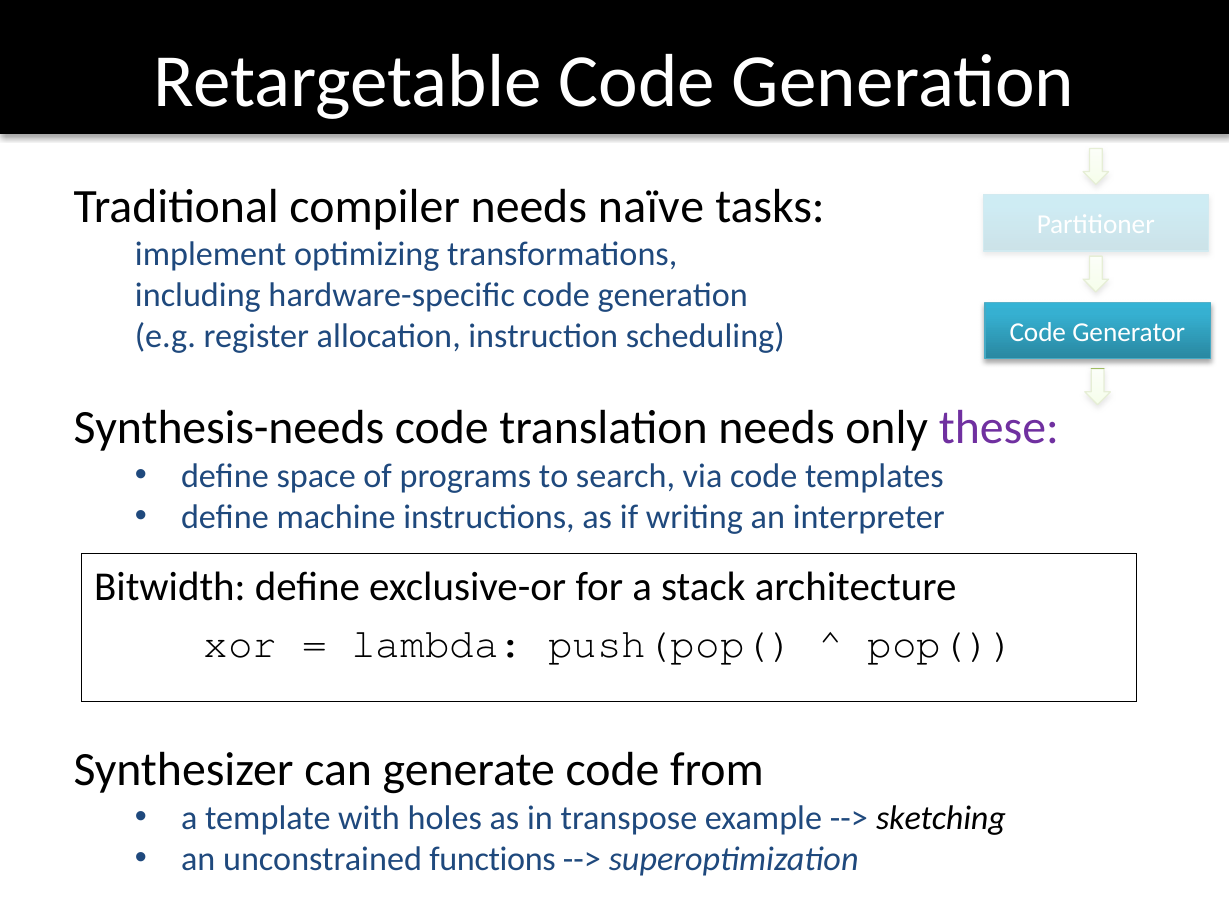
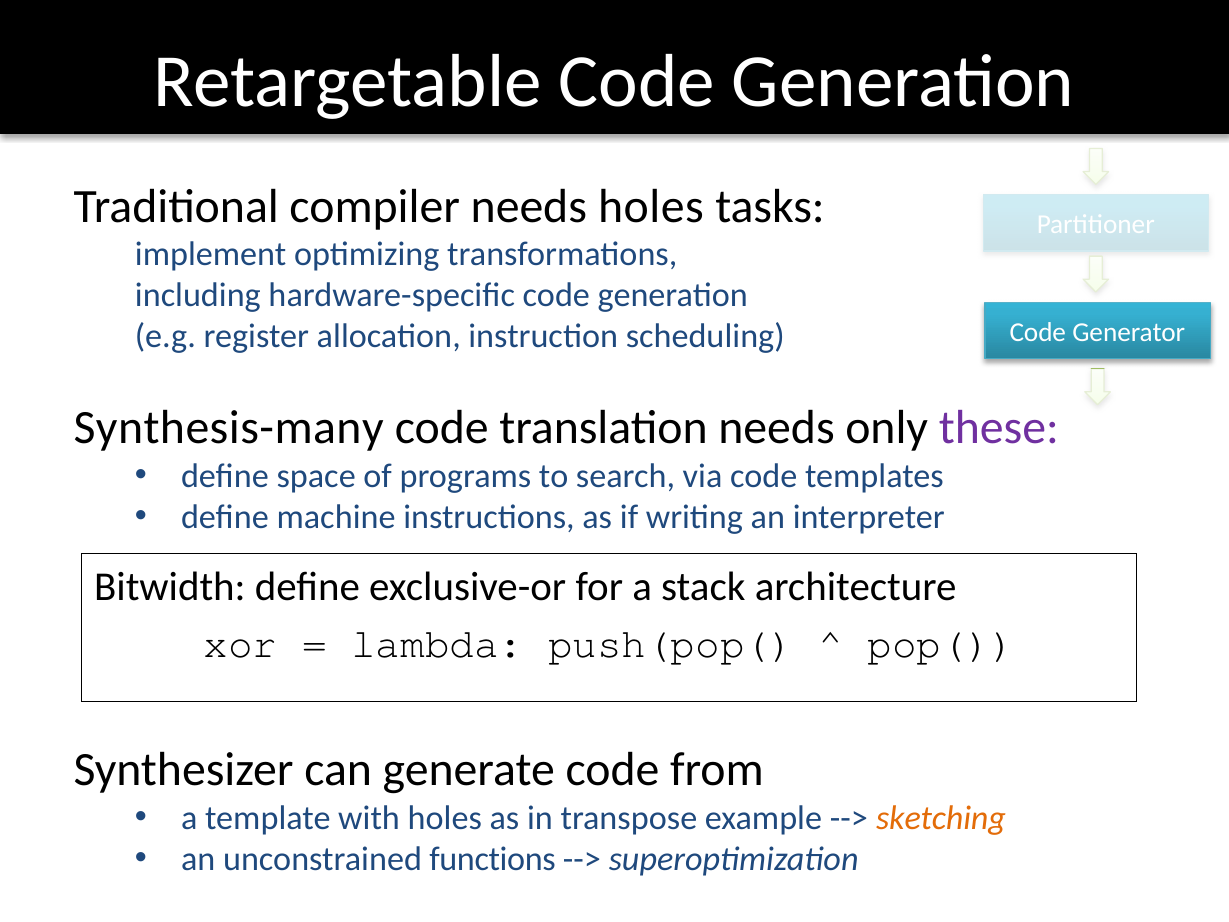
needs naïve: naïve -> holes
Synthesis-needs: Synthesis-needs -> Synthesis-many
sketching colour: black -> orange
